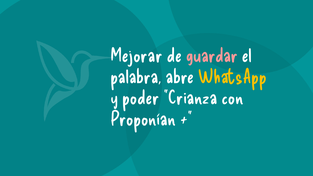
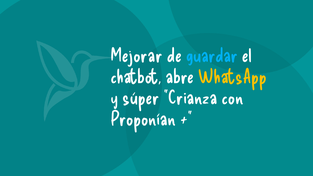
guardar colour: pink -> light blue
palabra: palabra -> chatbot
poder: poder -> súper
